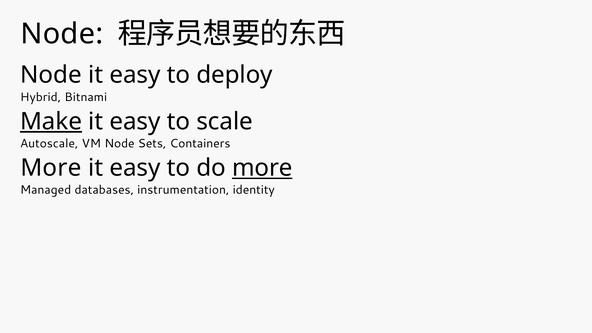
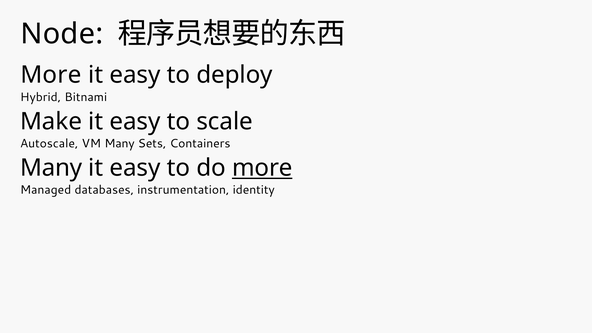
Node at (51, 75): Node -> More
Make underline: present -> none
VM Node: Node -> Many
More at (51, 168): More -> Many
